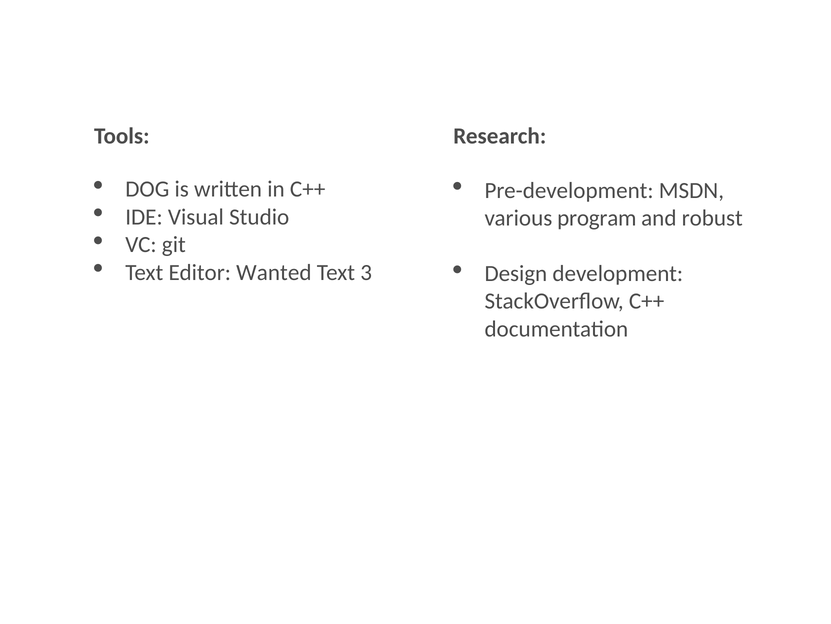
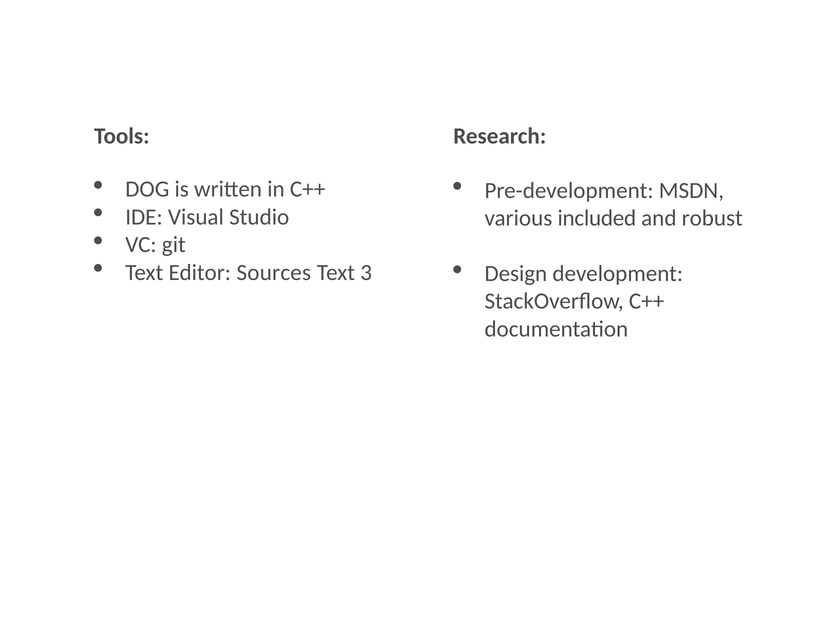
program: program -> included
Wanted: Wanted -> Sources
